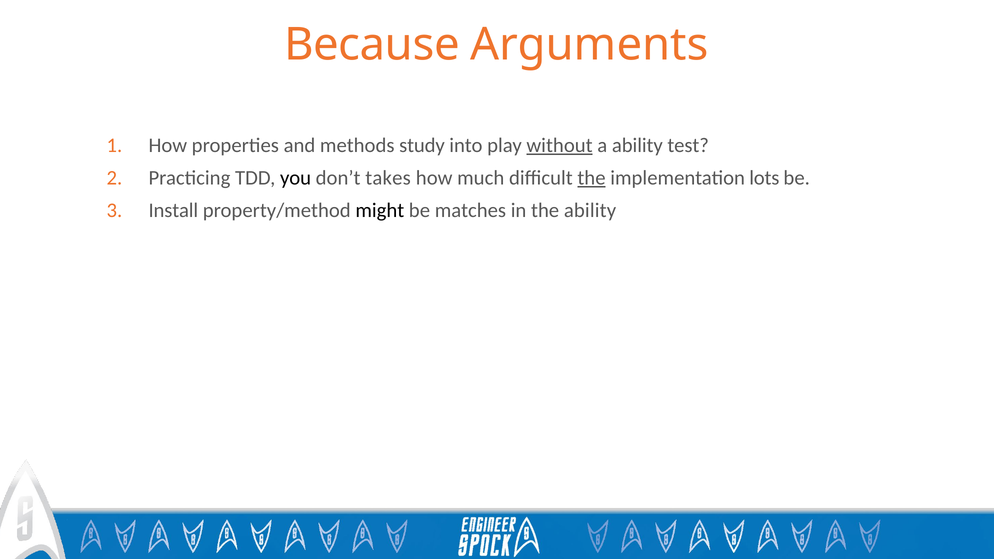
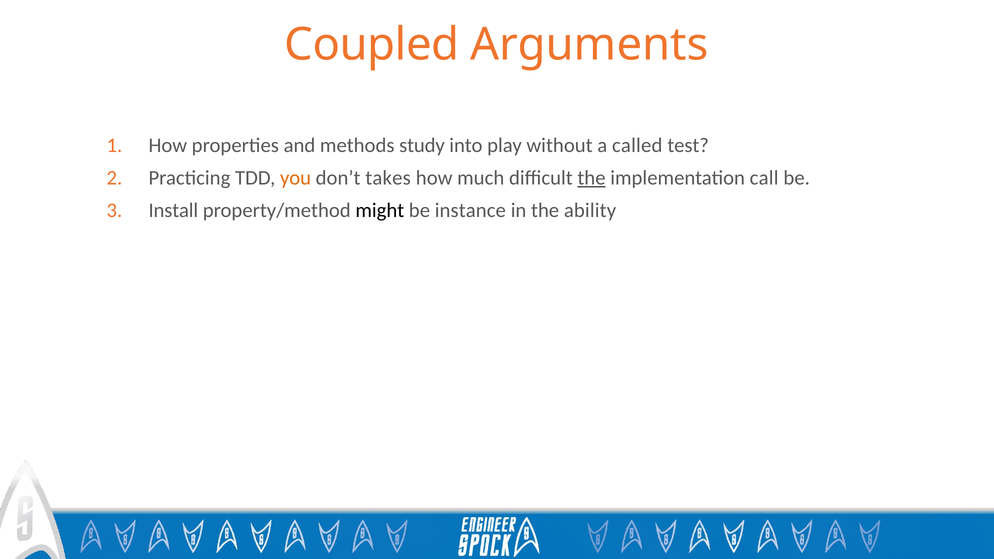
Because: Because -> Coupled
without underline: present -> none
a ability: ability -> called
you colour: black -> orange
lots: lots -> call
matches: matches -> instance
